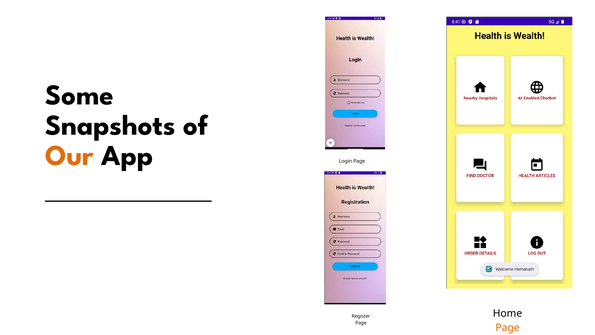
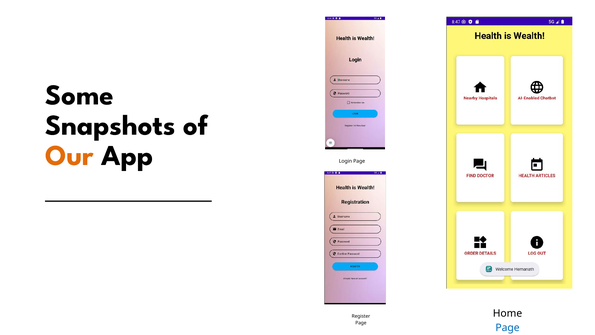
Page at (508, 328) colour: orange -> blue
